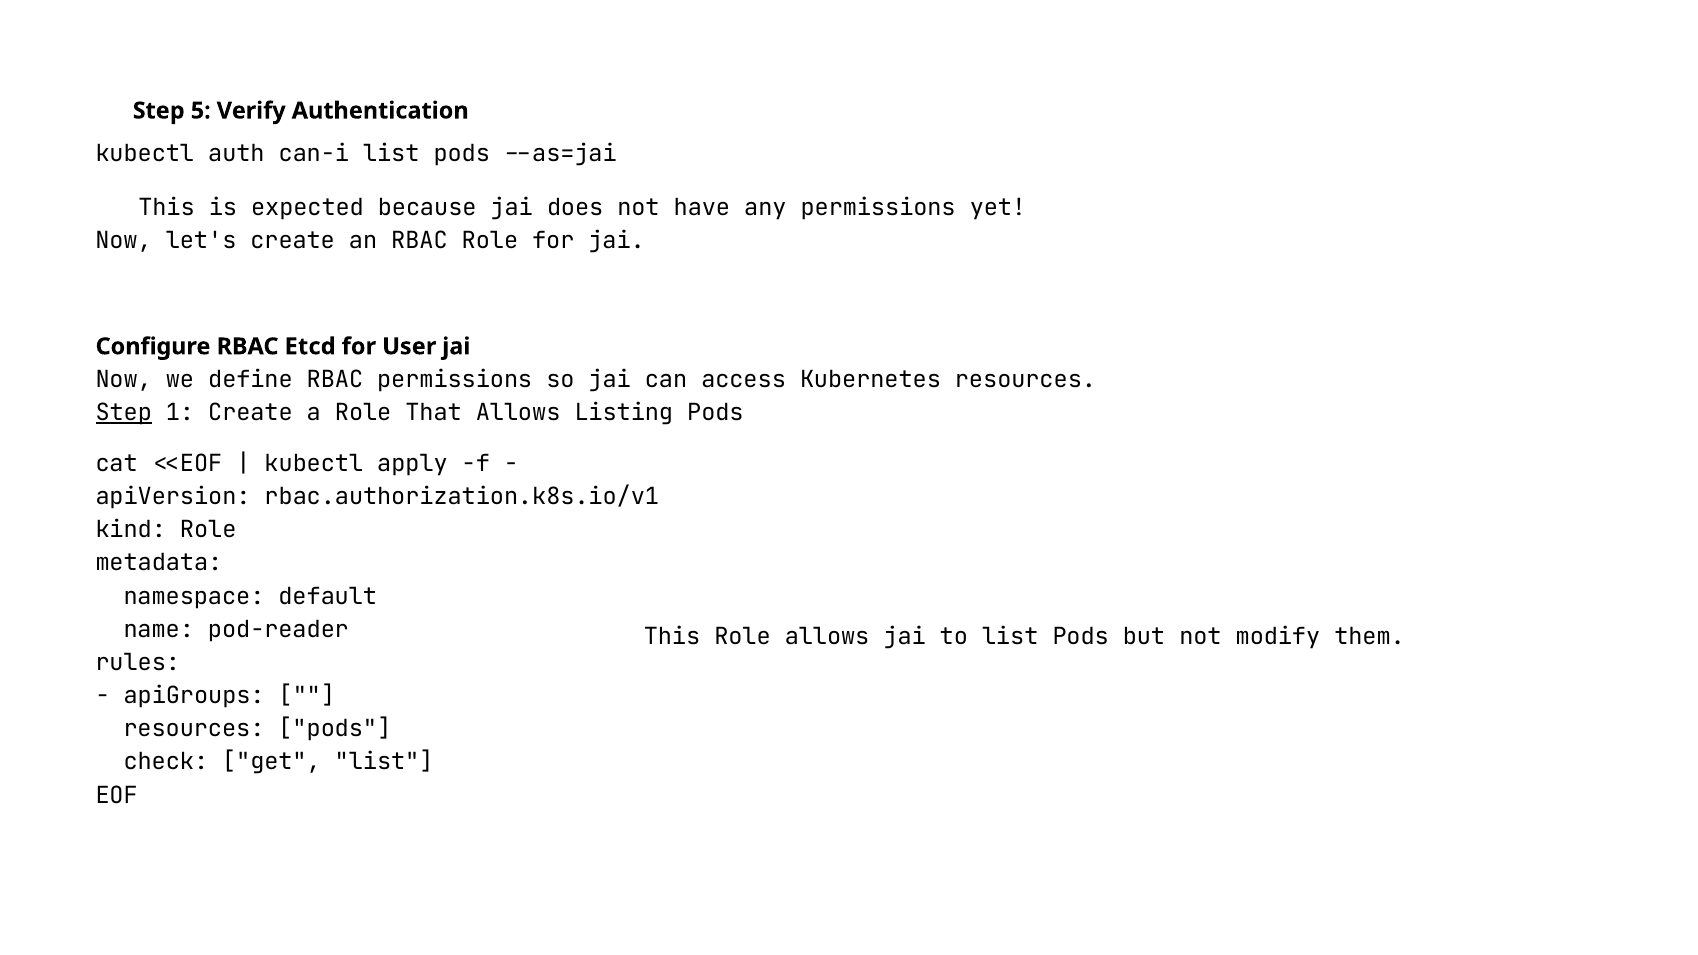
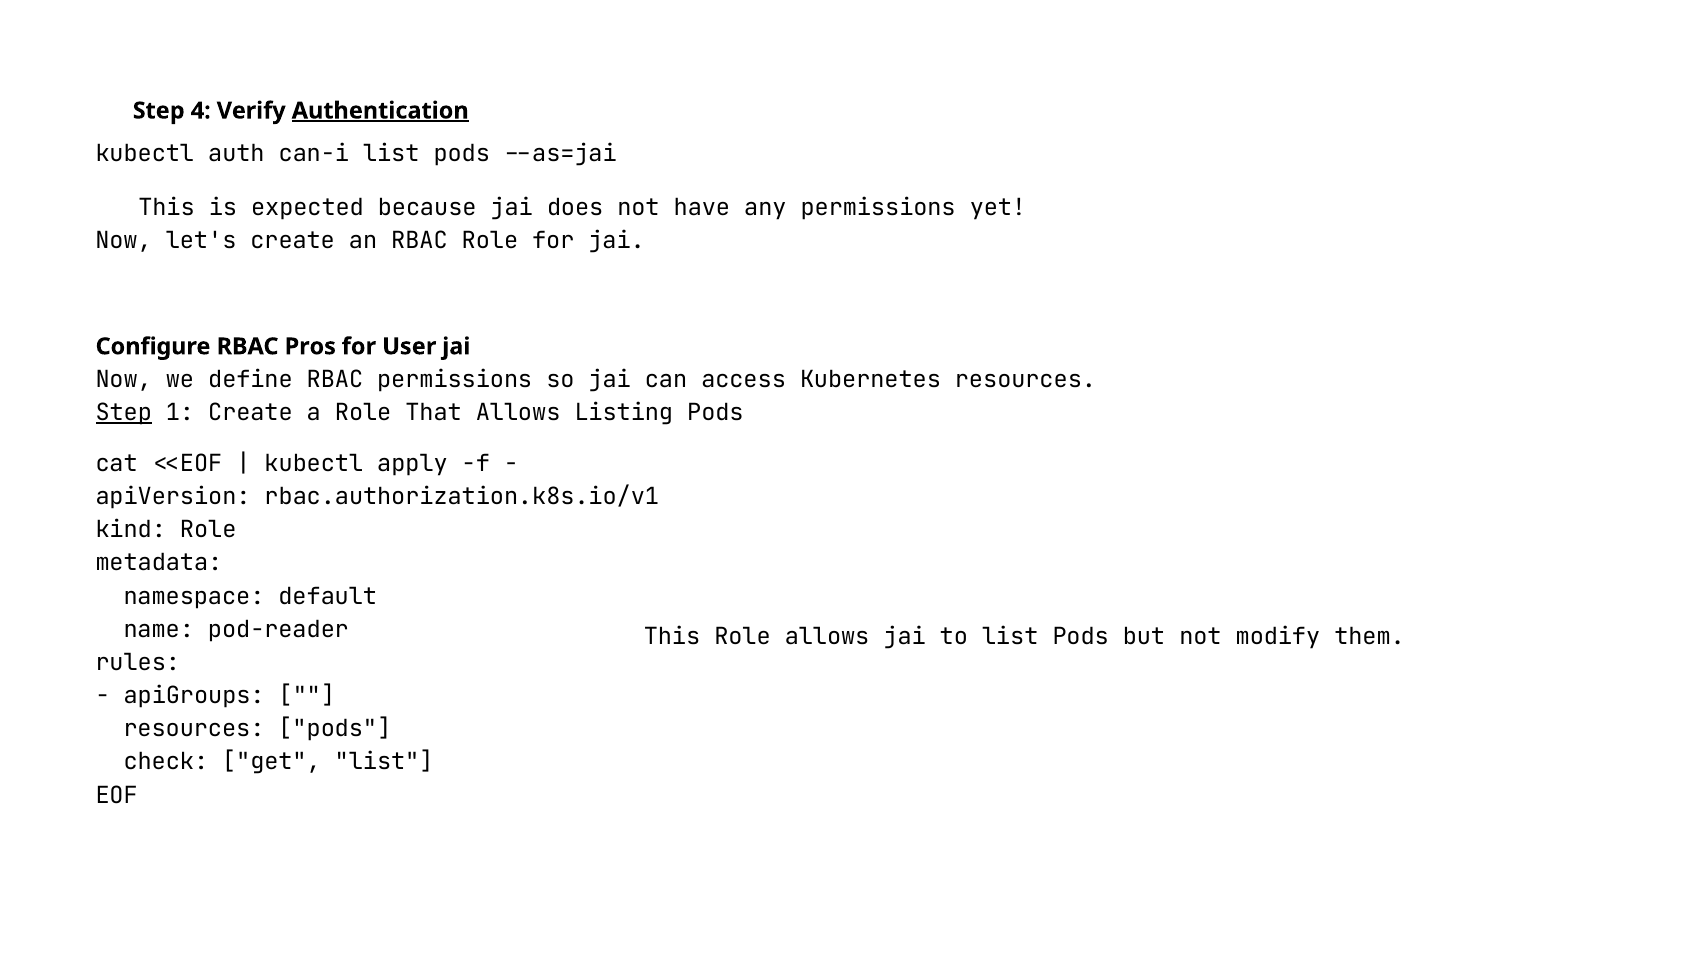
5: 5 -> 4
Authentication underline: none -> present
Etcd: Etcd -> Pros
